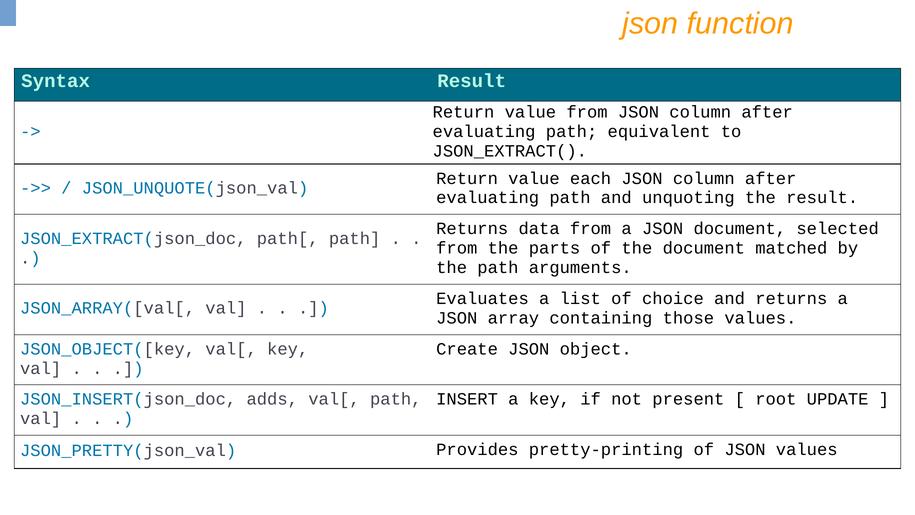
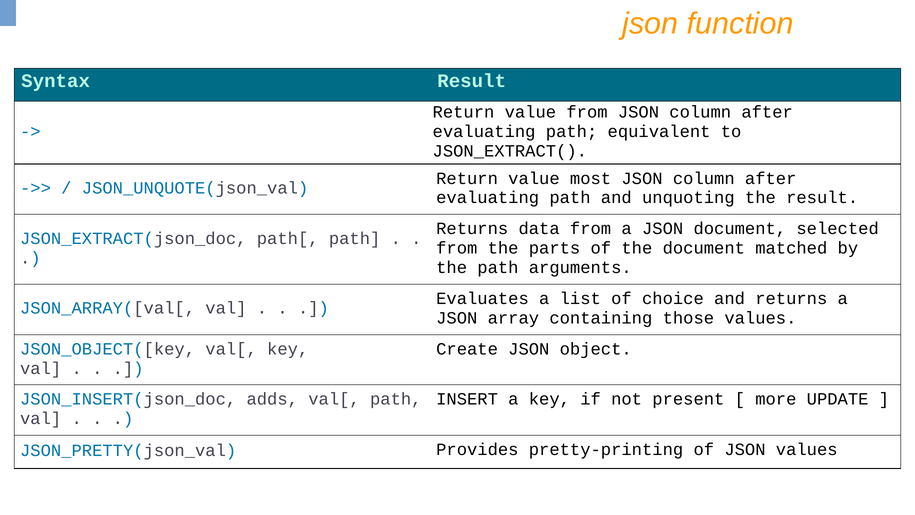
each: each -> most
root: root -> more
